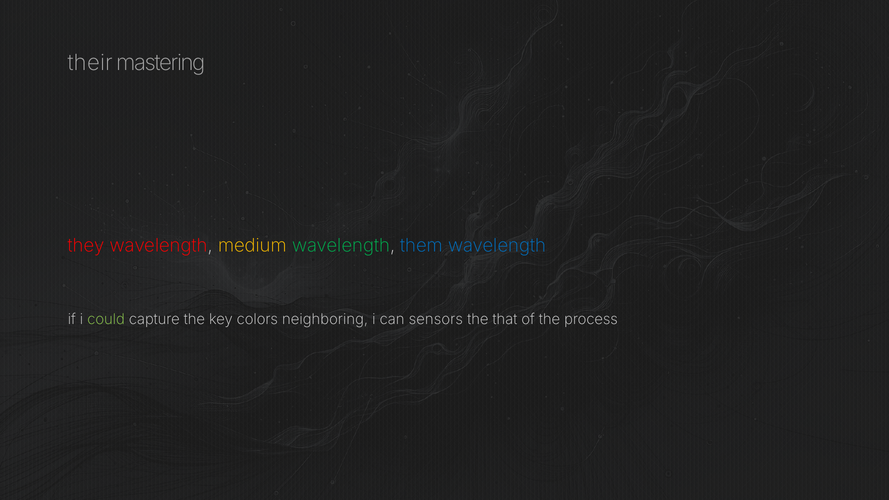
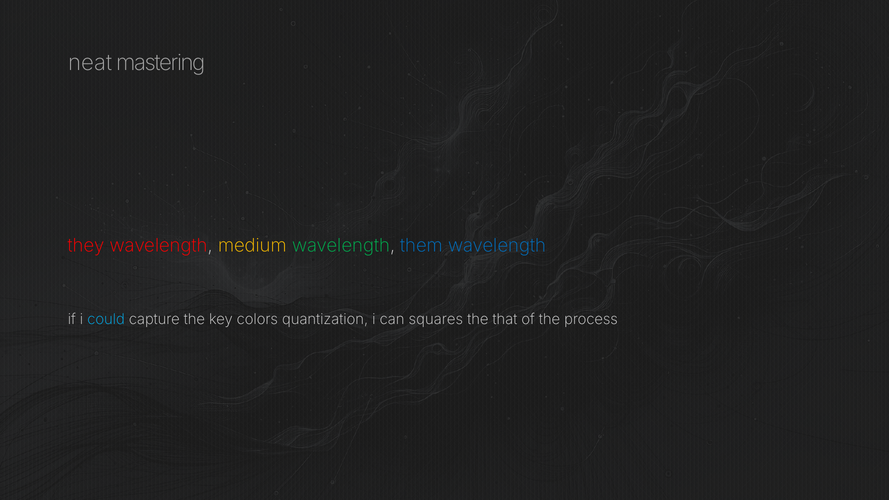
their: their -> neat
could colour: light green -> light blue
neighboring: neighboring -> quantization
sensors: sensors -> squares
